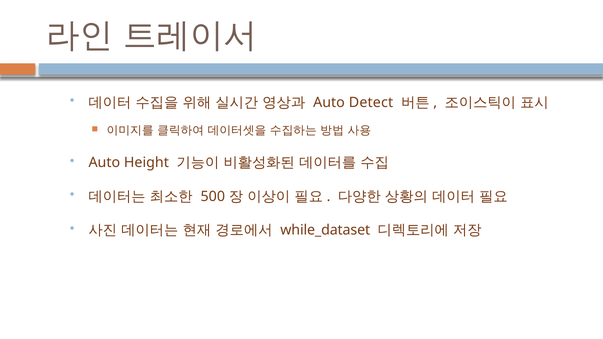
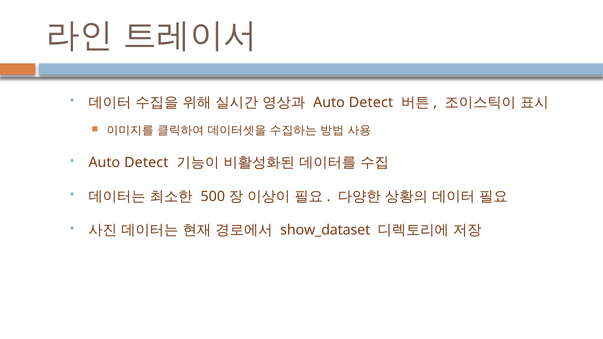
Height at (146, 163): Height -> Detect
while_dataset: while_dataset -> show_dataset
